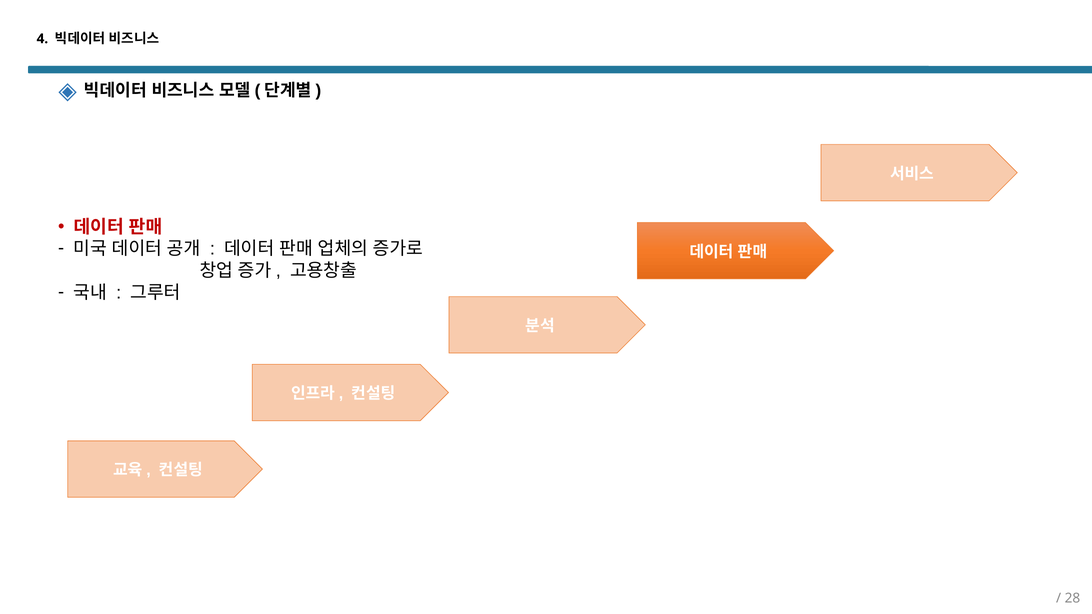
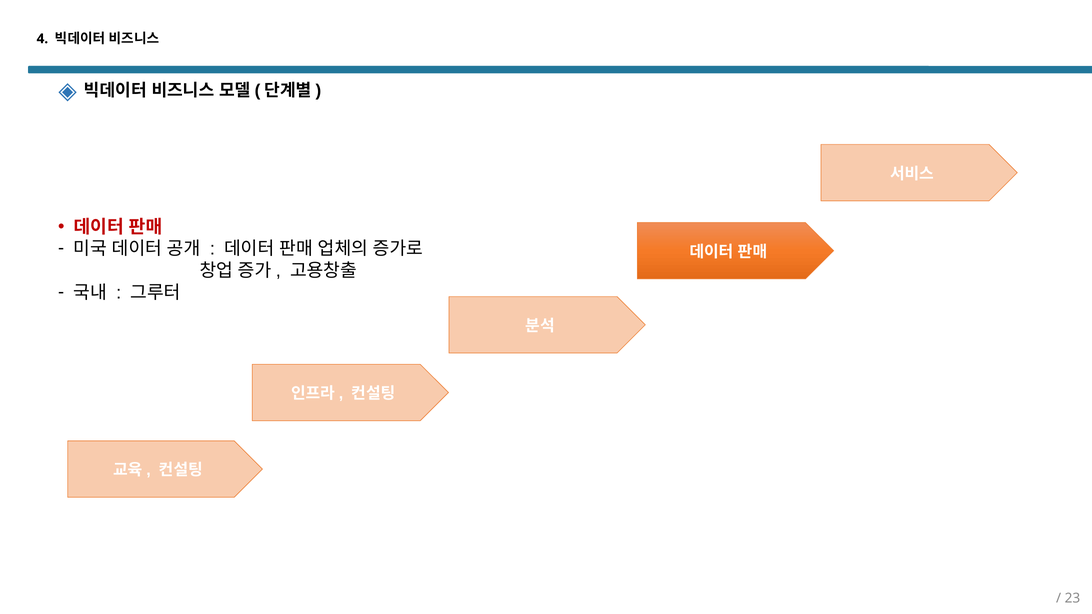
28: 28 -> 23
